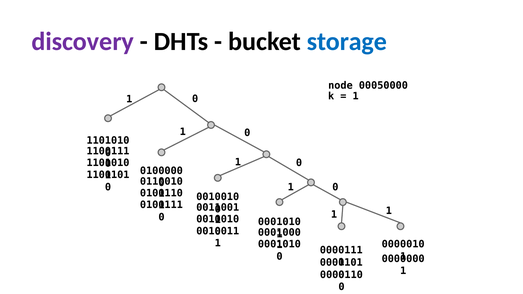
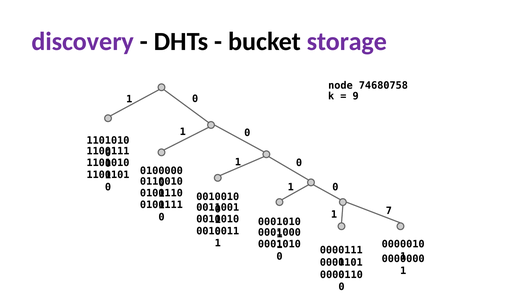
storage colour: blue -> purple
00050000: 00050000 -> 74680758
1 at (356, 96): 1 -> 9
1 at (389, 211): 1 -> 7
